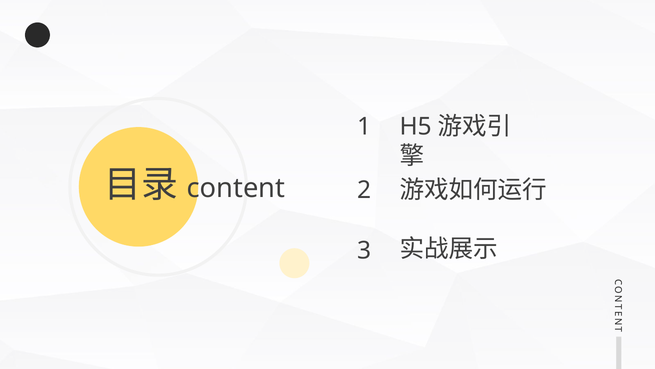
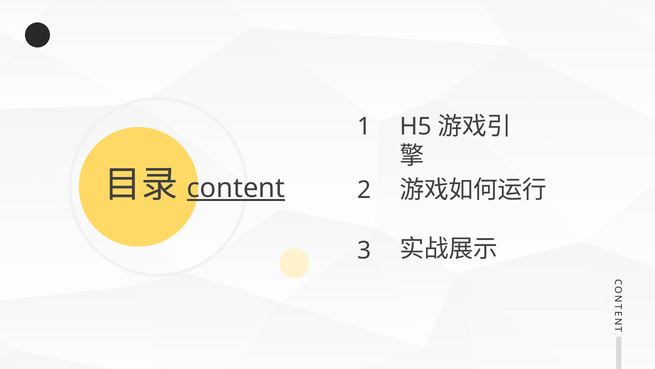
content underline: none -> present
